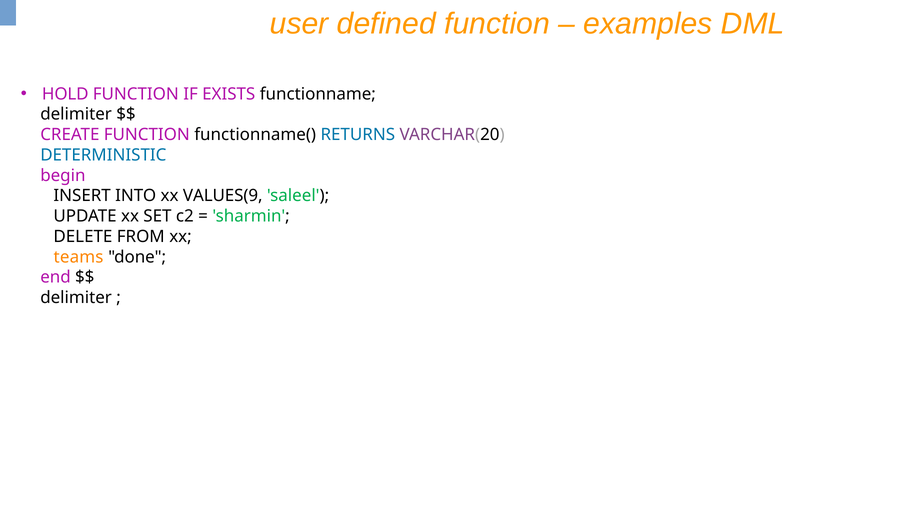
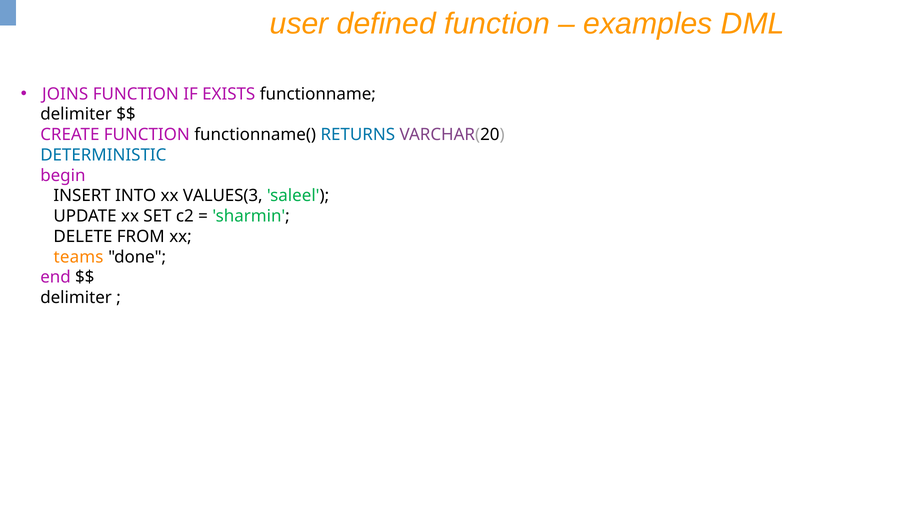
HOLD: HOLD -> JOINS
VALUES(9: VALUES(9 -> VALUES(3
